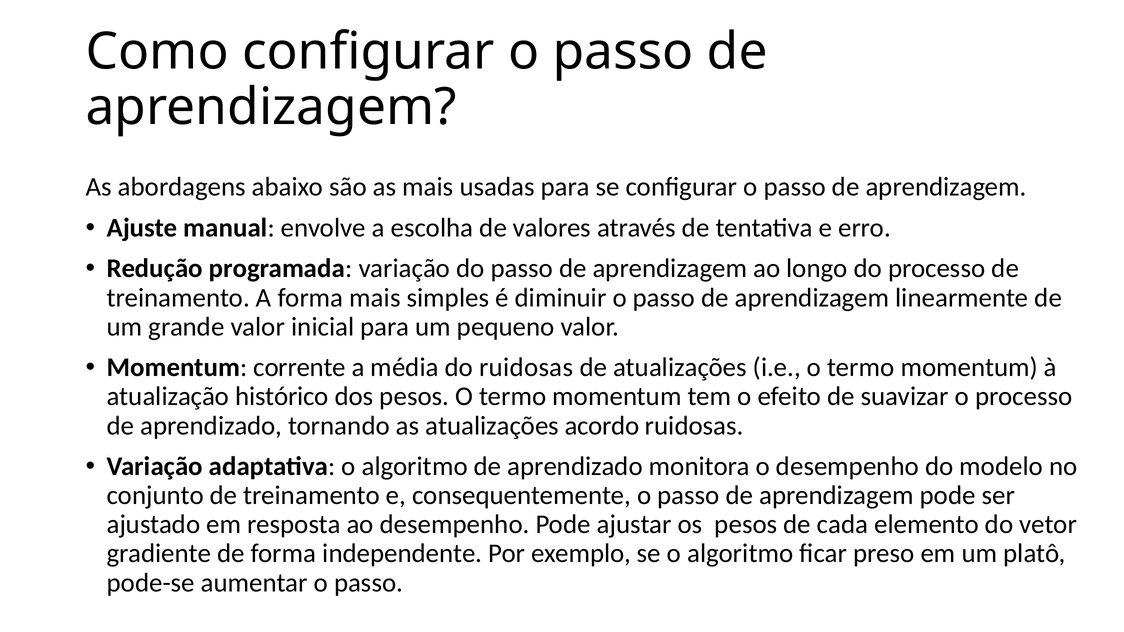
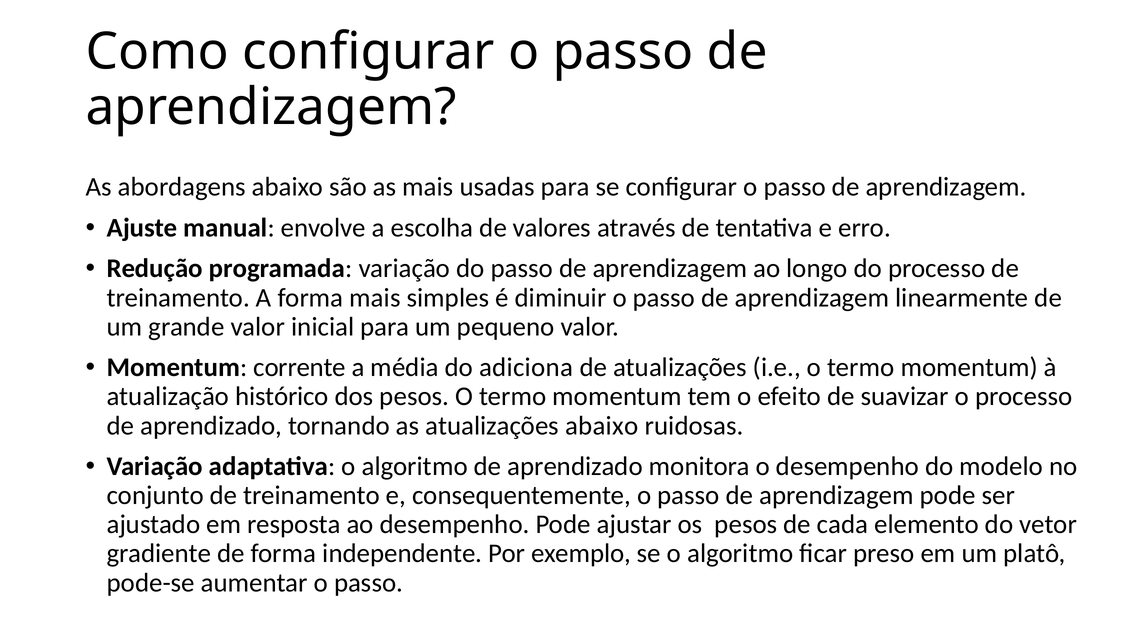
do ruidosas: ruidosas -> adiciona
atualizações acordo: acordo -> abaixo
